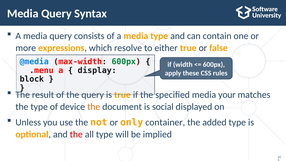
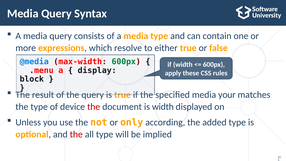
the at (94, 107) colour: orange -> red
is social: social -> width
container: container -> according
